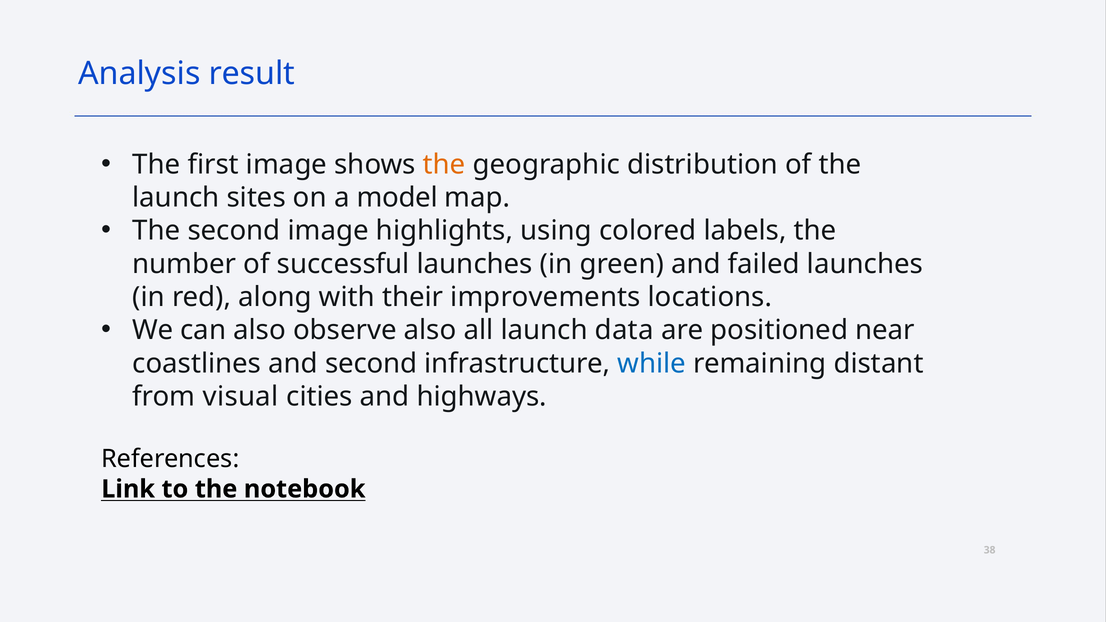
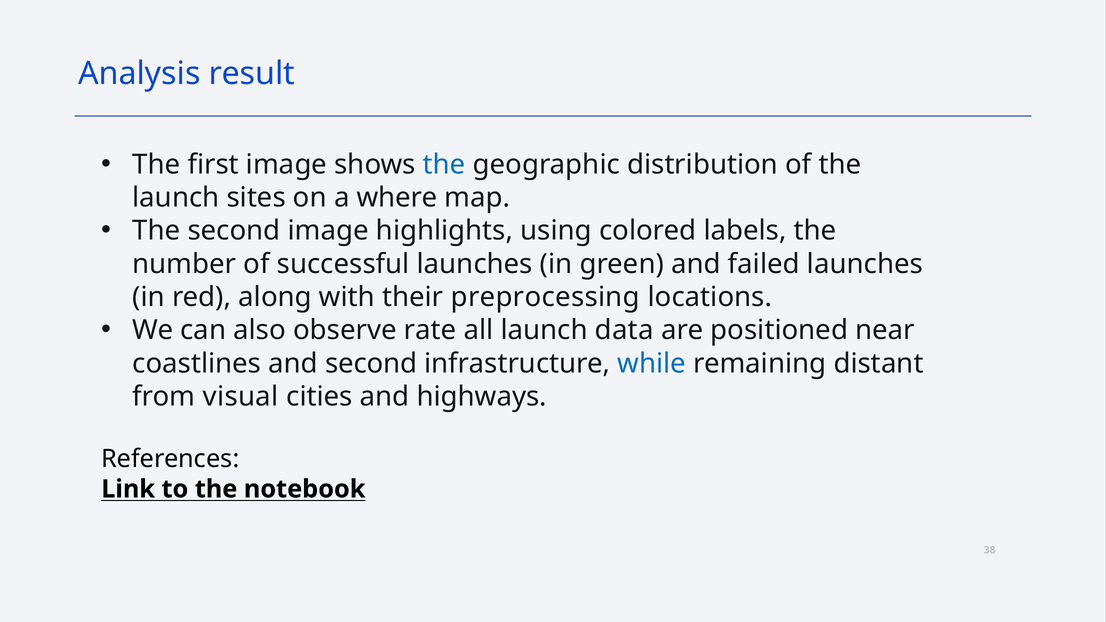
the at (444, 164) colour: orange -> blue
model: model -> where
improvements: improvements -> preprocessing
observe also: also -> rate
